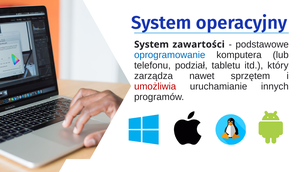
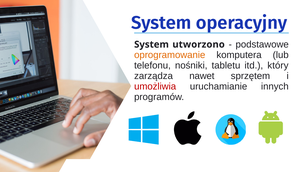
zawartości: zawartości -> utworzono
oprogramowanie colour: blue -> orange
podział: podział -> nośniki
